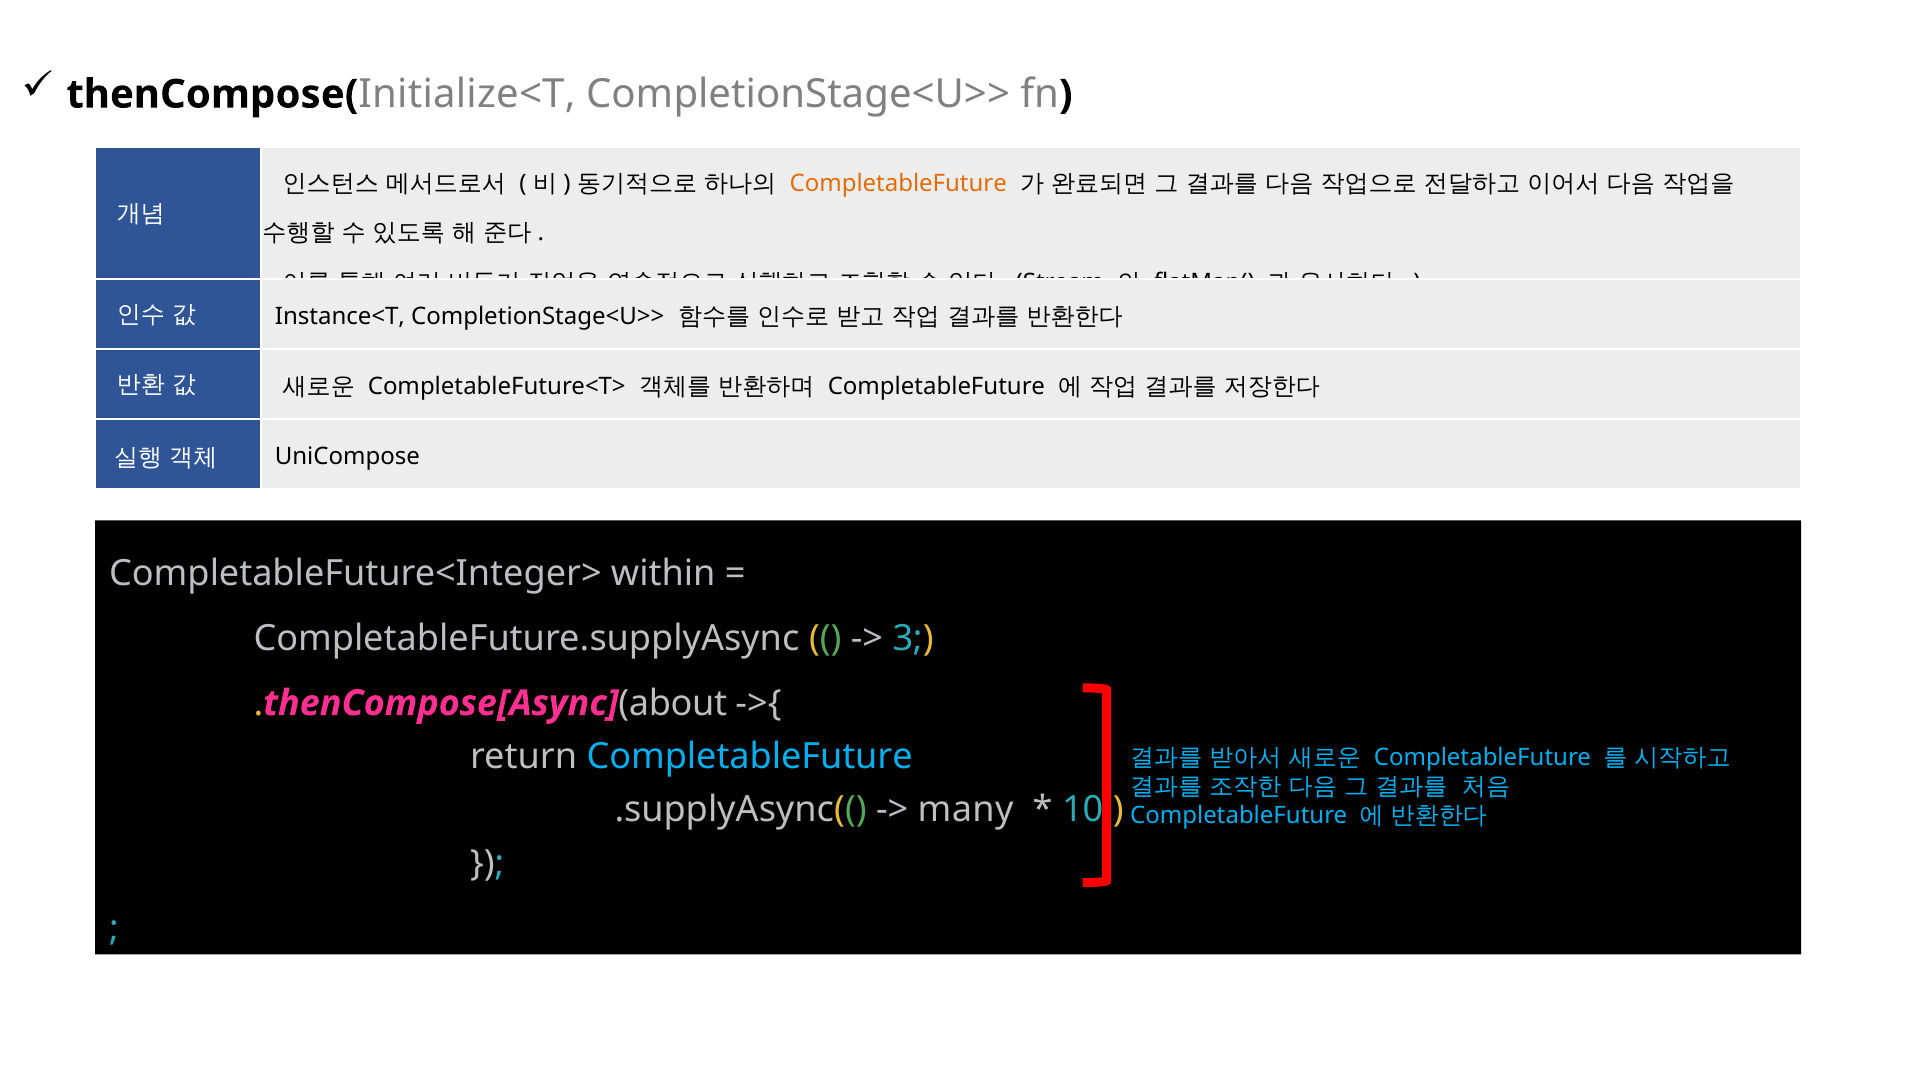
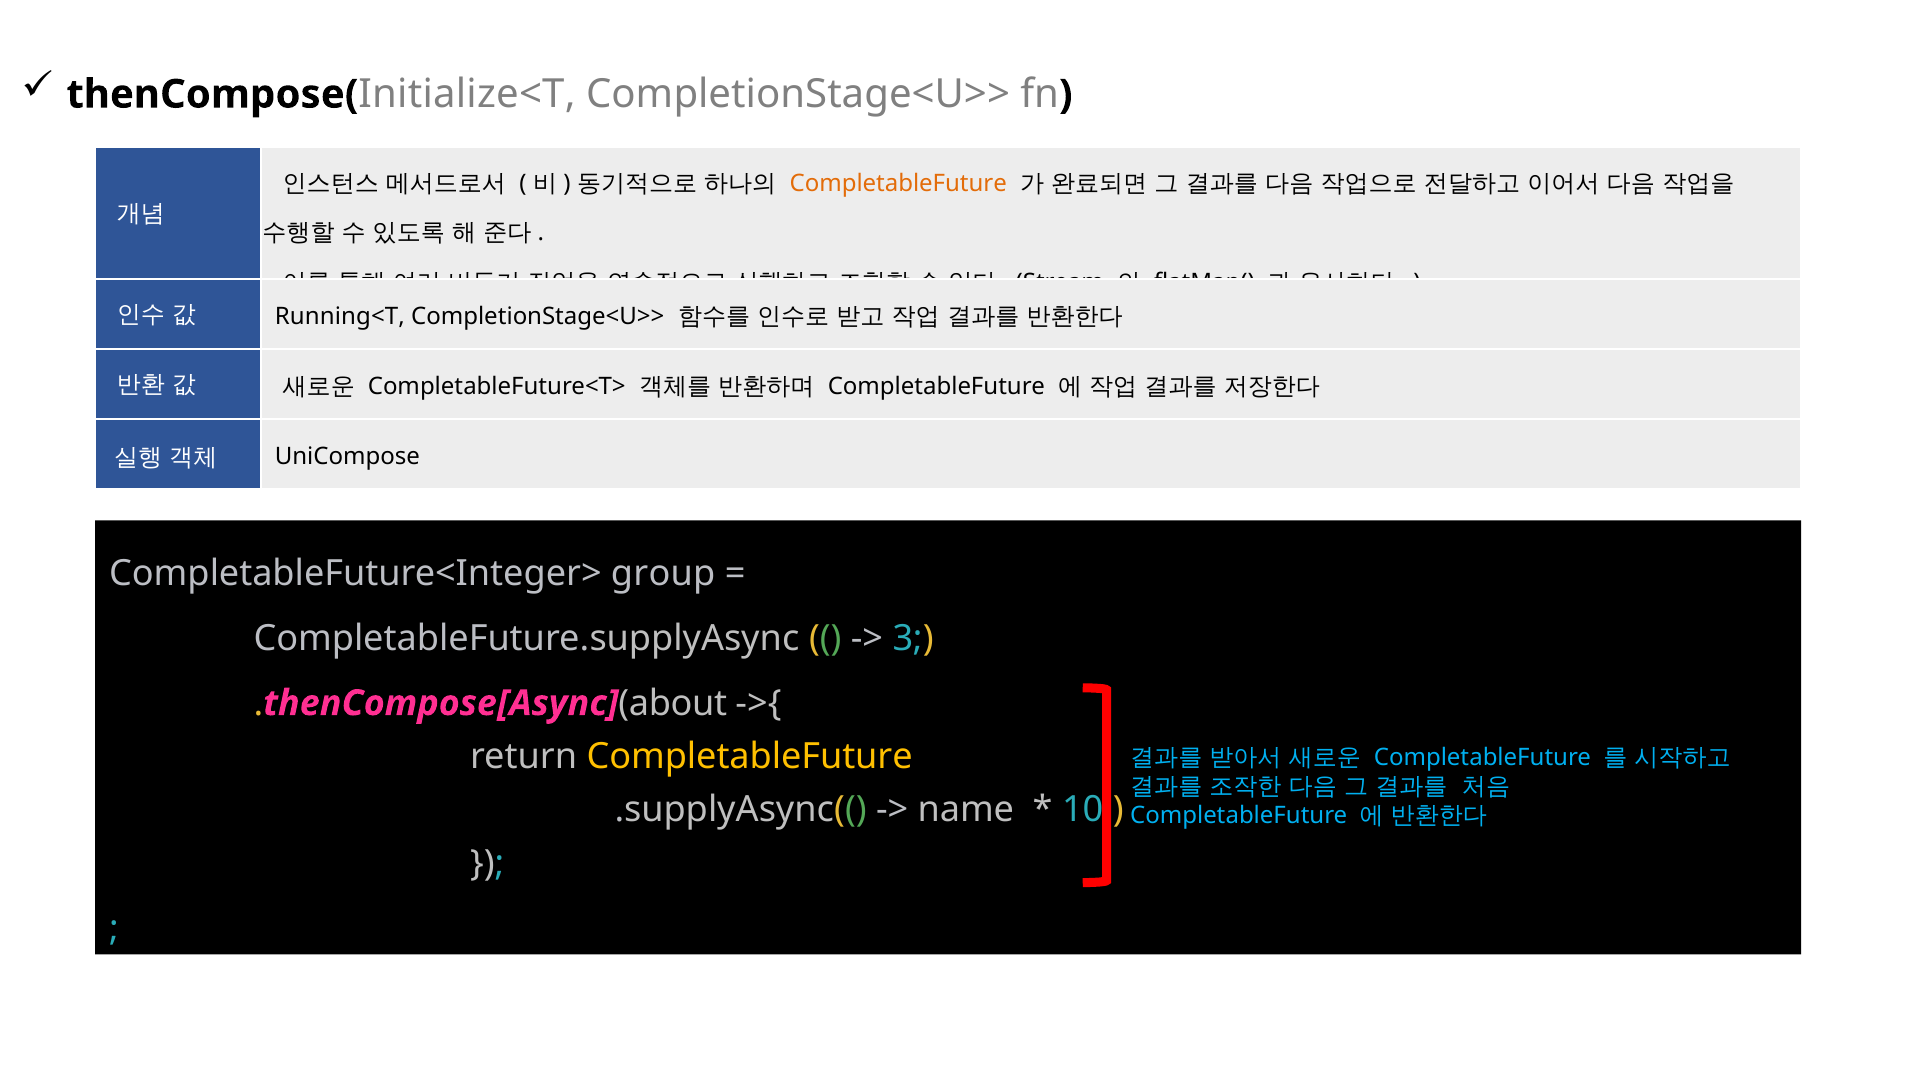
Instance<T: Instance<T -> Running<T
within: within -> group
CompletableFuture at (750, 756) colour: light blue -> yellow
many: many -> name
